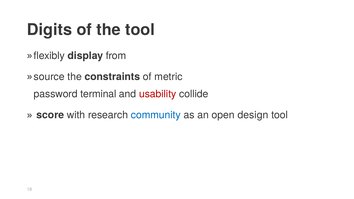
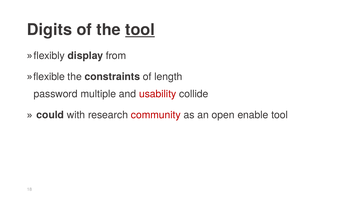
tool at (140, 30) underline: none -> present
source: source -> flexible
metric: metric -> length
terminal: terminal -> multiple
score: score -> could
community colour: blue -> red
design: design -> enable
